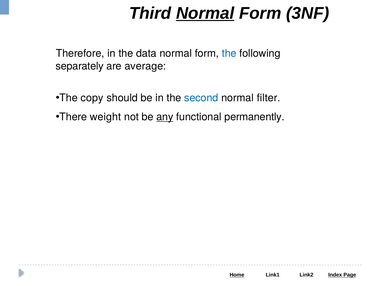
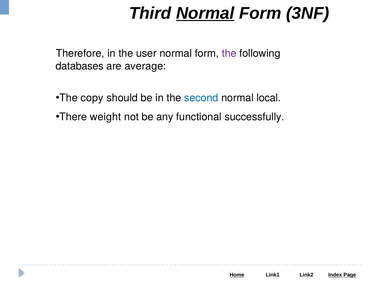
data: data -> user
the at (229, 53) colour: blue -> purple
separately: separately -> databases
filter: filter -> local
any underline: present -> none
permanently: permanently -> successfully
